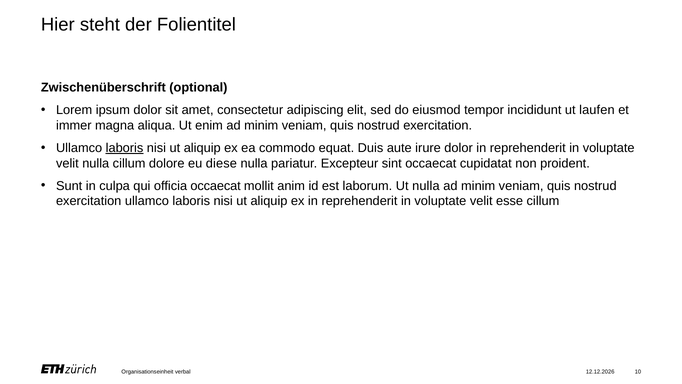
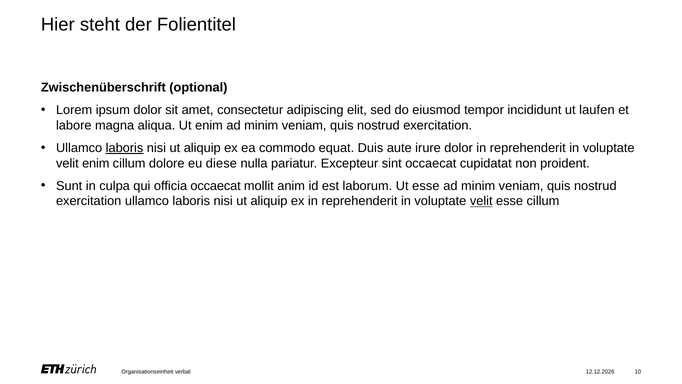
immer: immer -> labore
velit nulla: nulla -> enim
Ut nulla: nulla -> esse
velit at (481, 201) underline: none -> present
